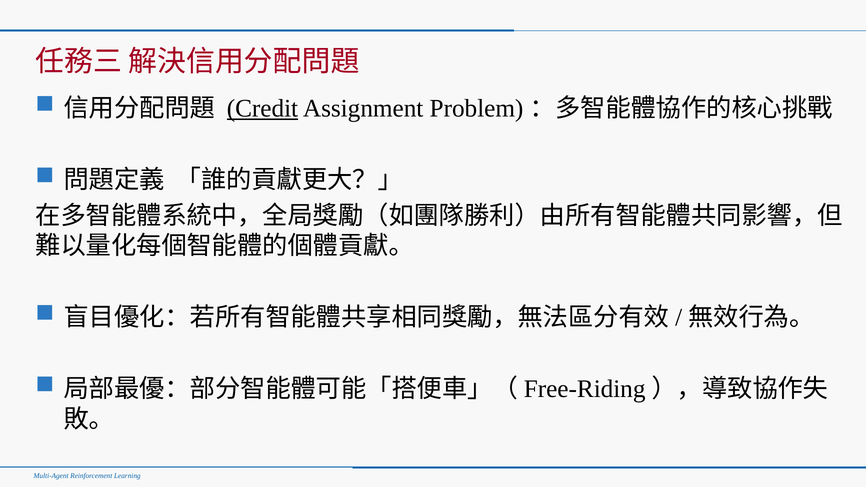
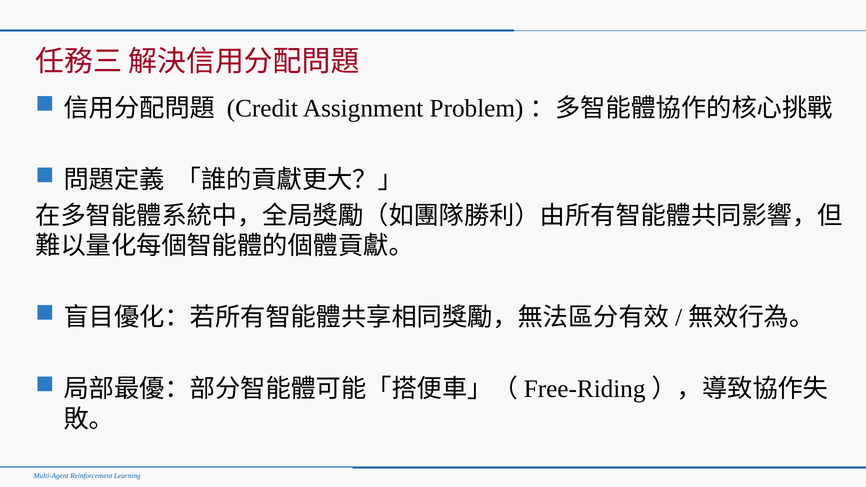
Credit underline: present -> none
